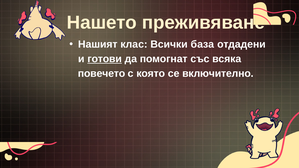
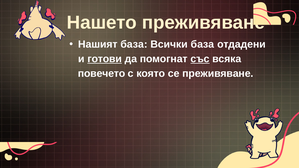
Нашият клас: клас -> база
със underline: none -> present
се включително: включително -> преживяване
